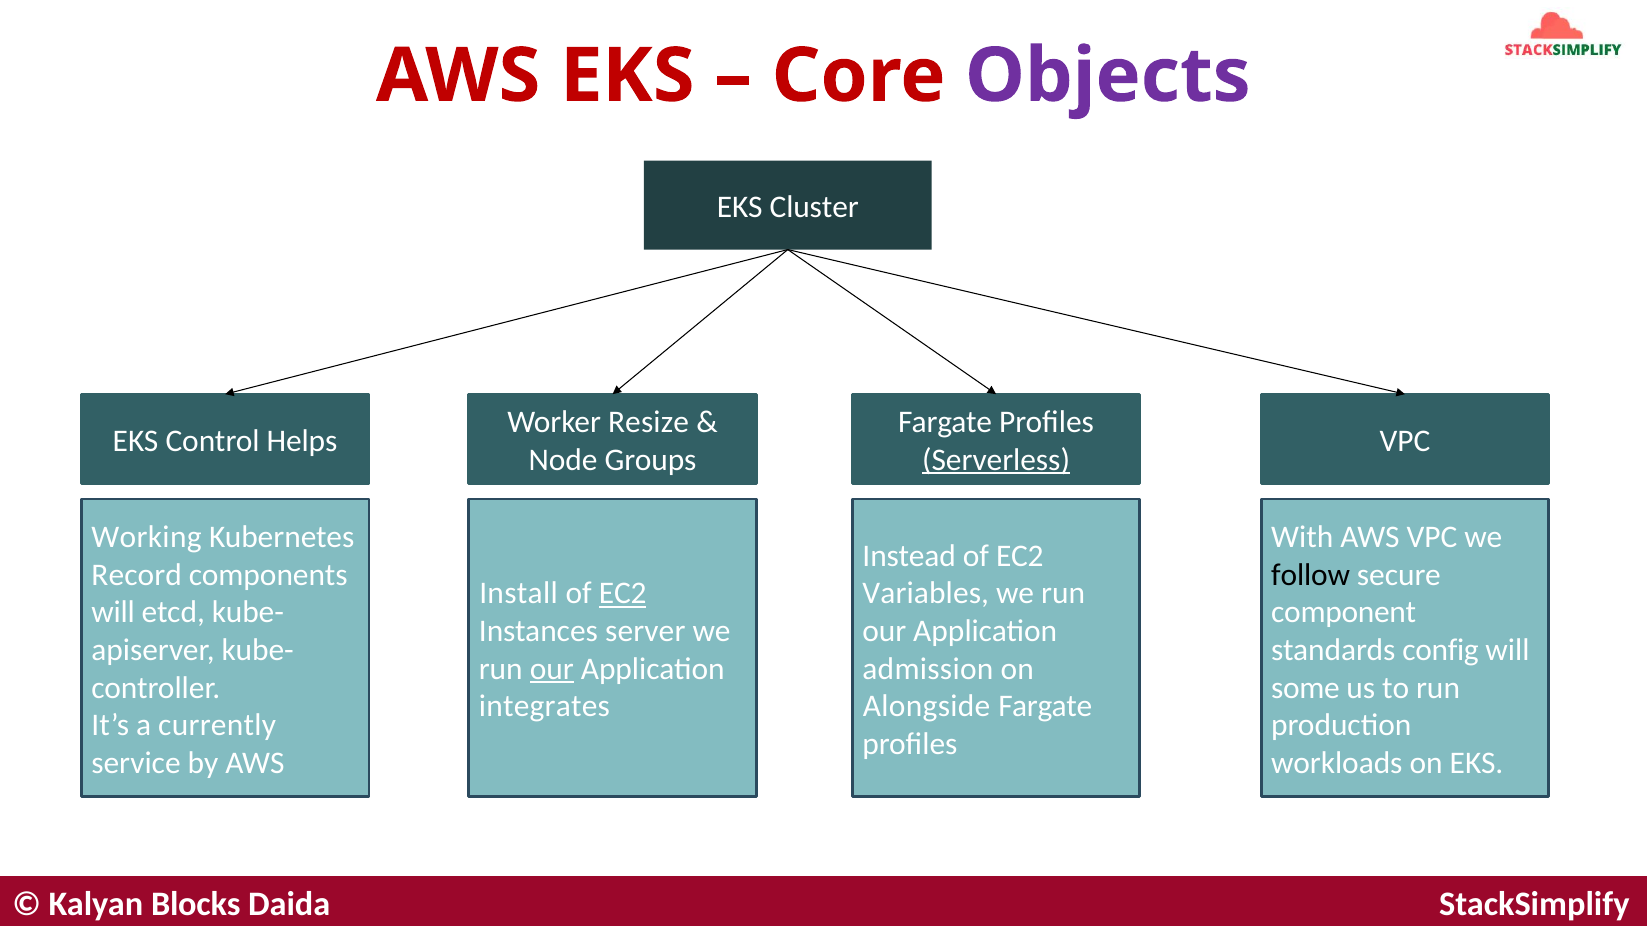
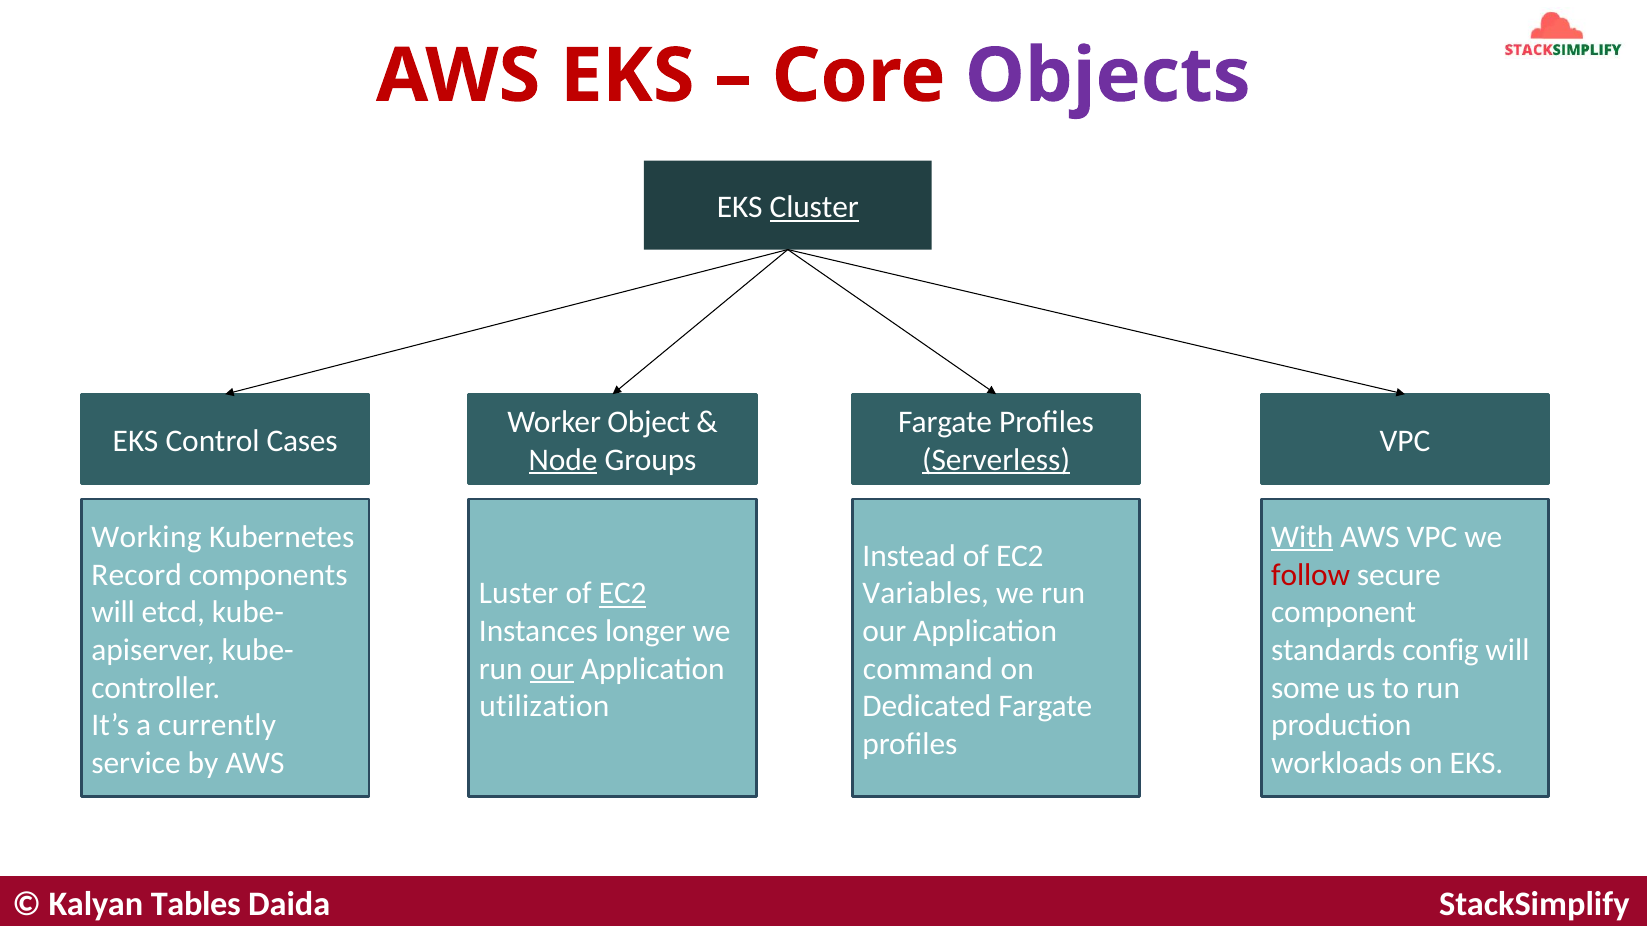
Cluster underline: none -> present
Resize: Resize -> Object
Helps: Helps -> Cases
Node underline: none -> present
With underline: none -> present
follow colour: black -> red
Install: Install -> Luster
server: server -> longer
admission: admission -> command
integrates: integrates -> utilization
Alongside: Alongside -> Dedicated
Blocks: Blocks -> Tables
